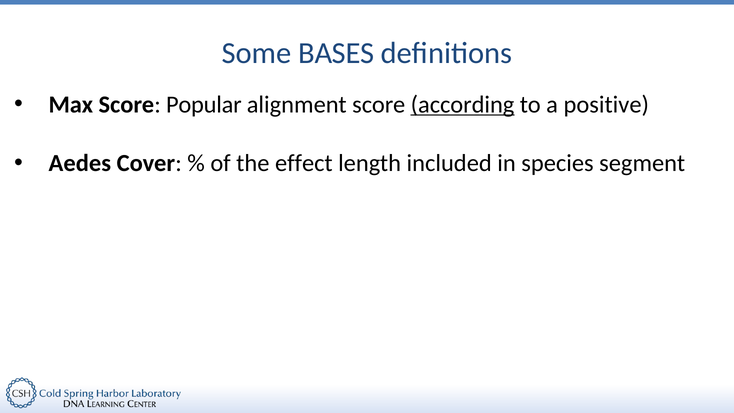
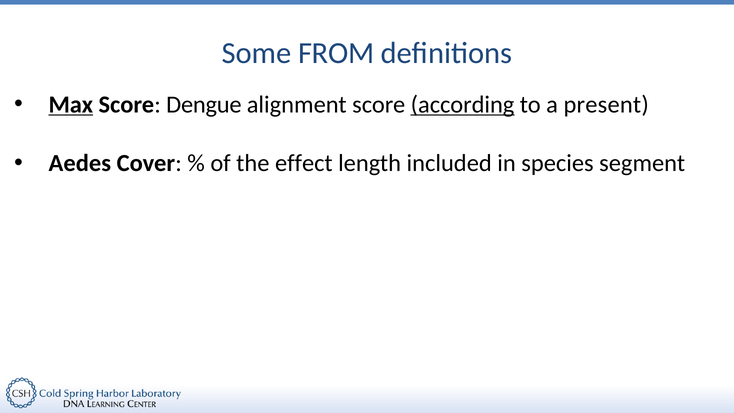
BASES: BASES -> FROM
Max underline: none -> present
Popular: Popular -> Dengue
positive: positive -> present
